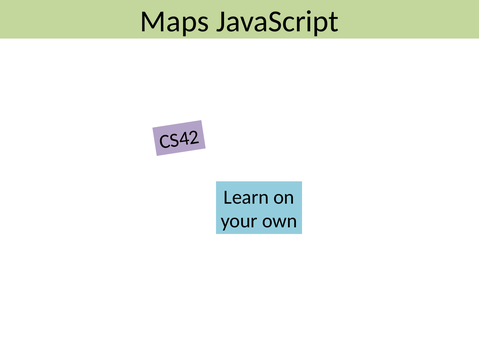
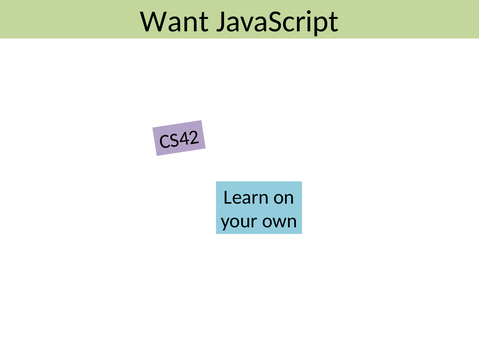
Maps: Maps -> Want
